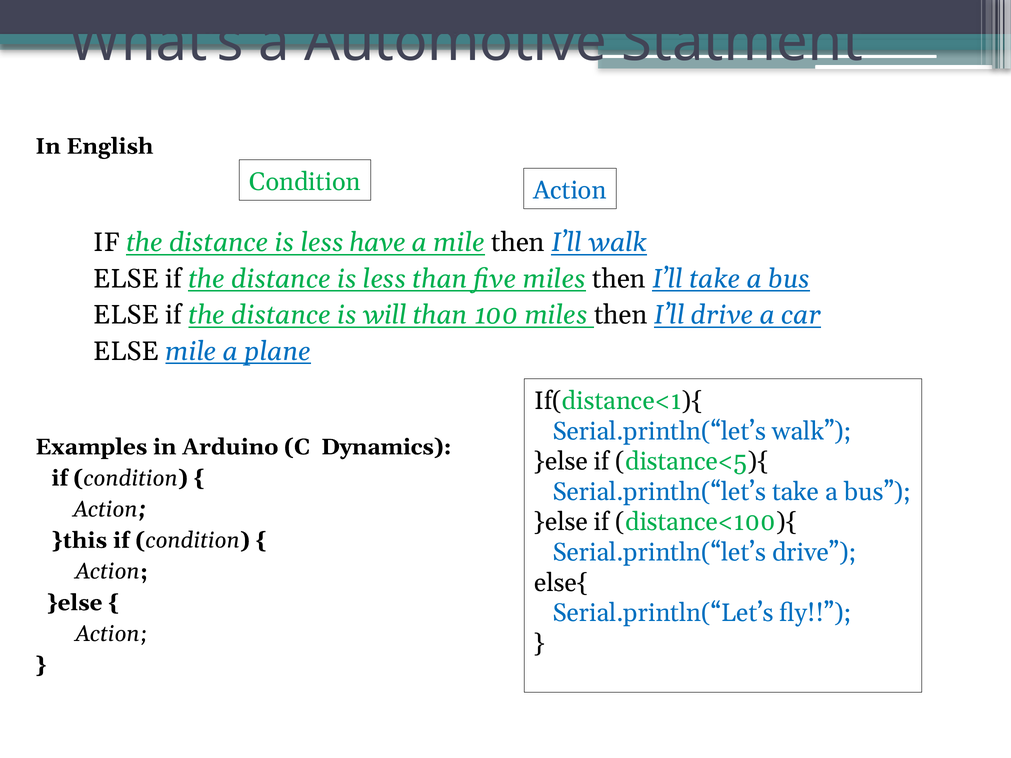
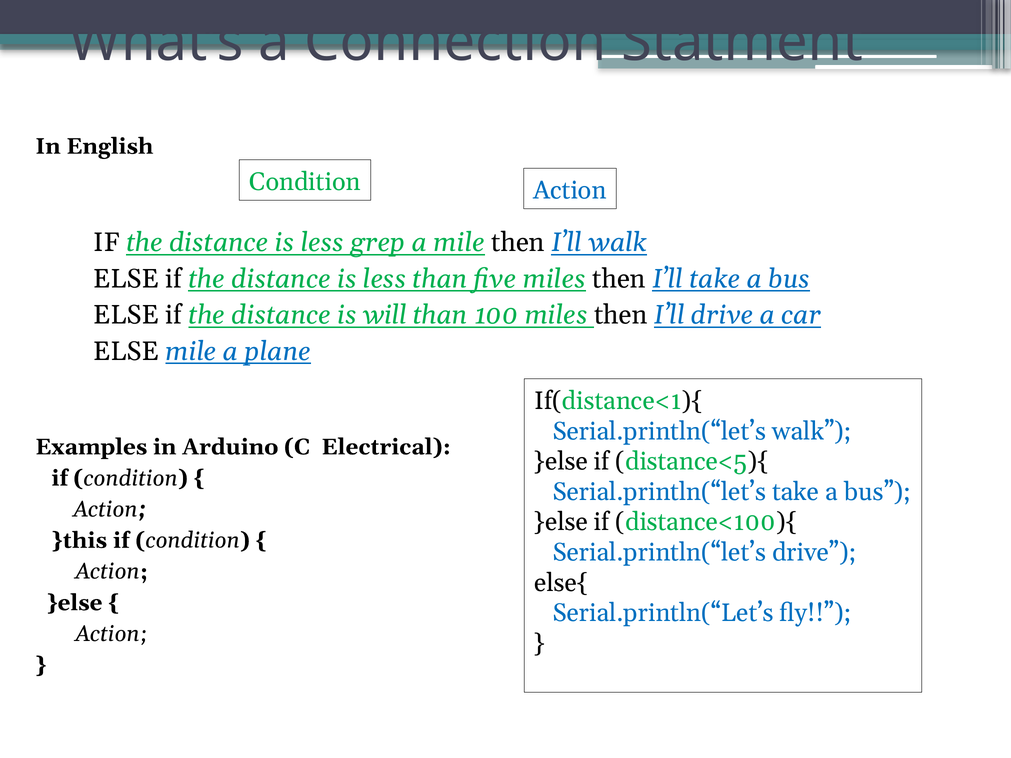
Automotive: Automotive -> Connection
have: have -> grep
Dynamics: Dynamics -> Electrical
